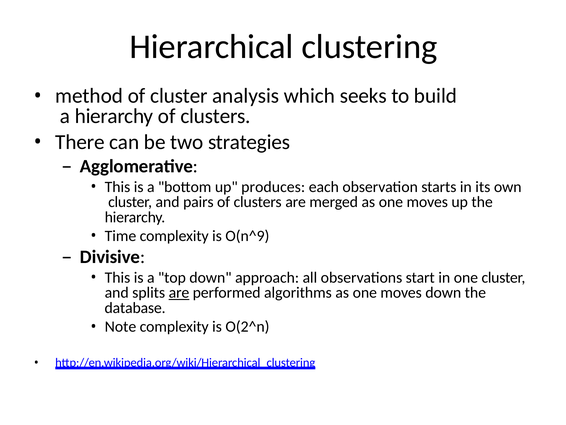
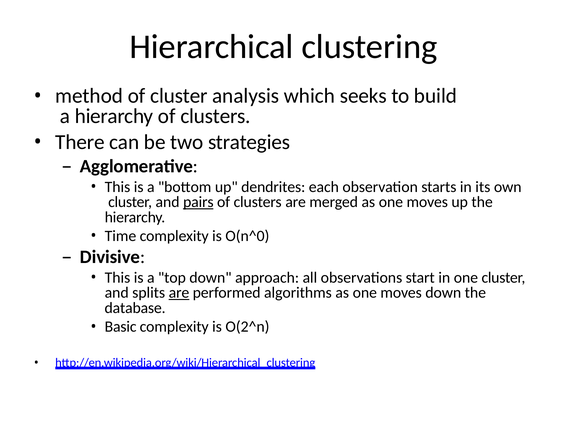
produces: produces -> dendrites
pairs underline: none -> present
O(n^9: O(n^9 -> O(n^0
Note: Note -> Basic
